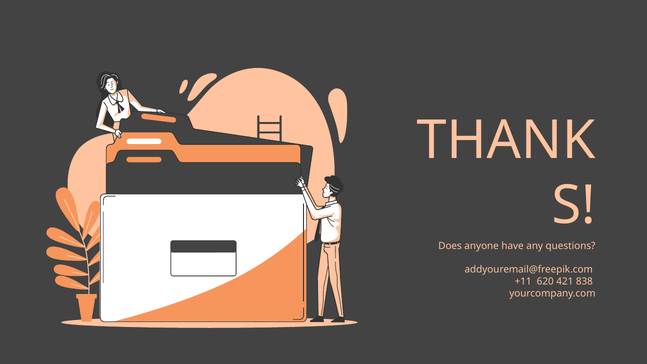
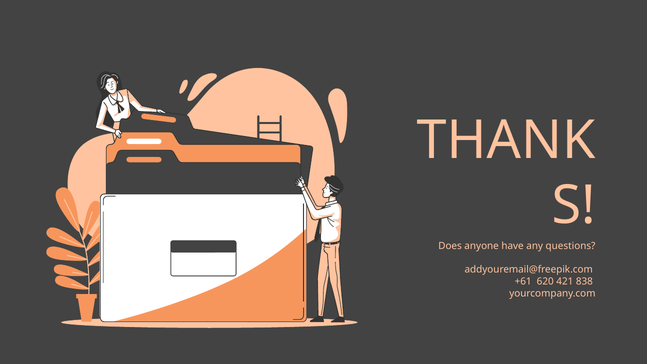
+11: +11 -> +61
